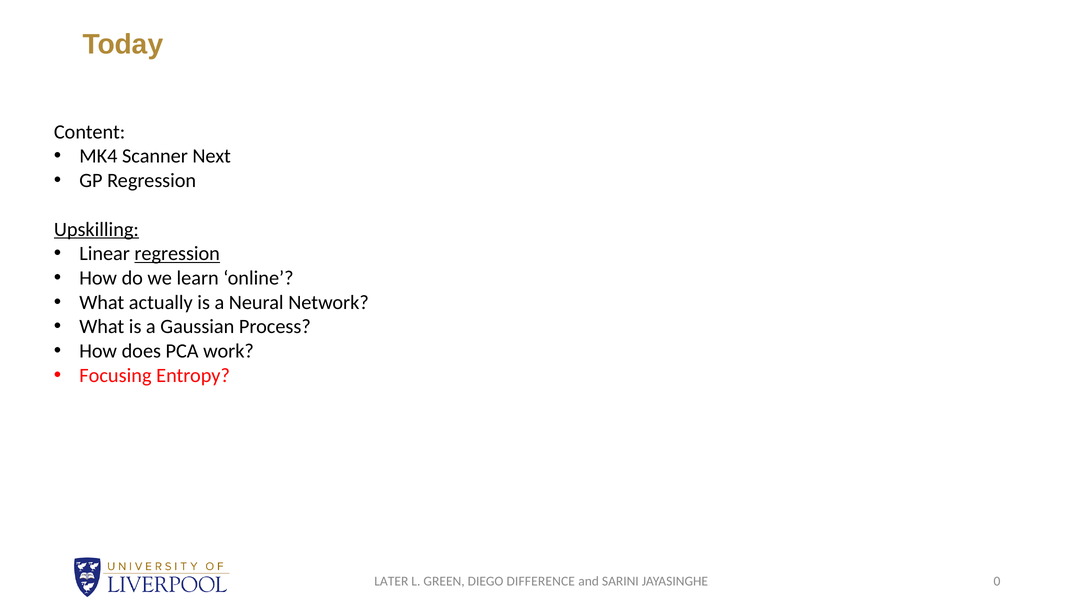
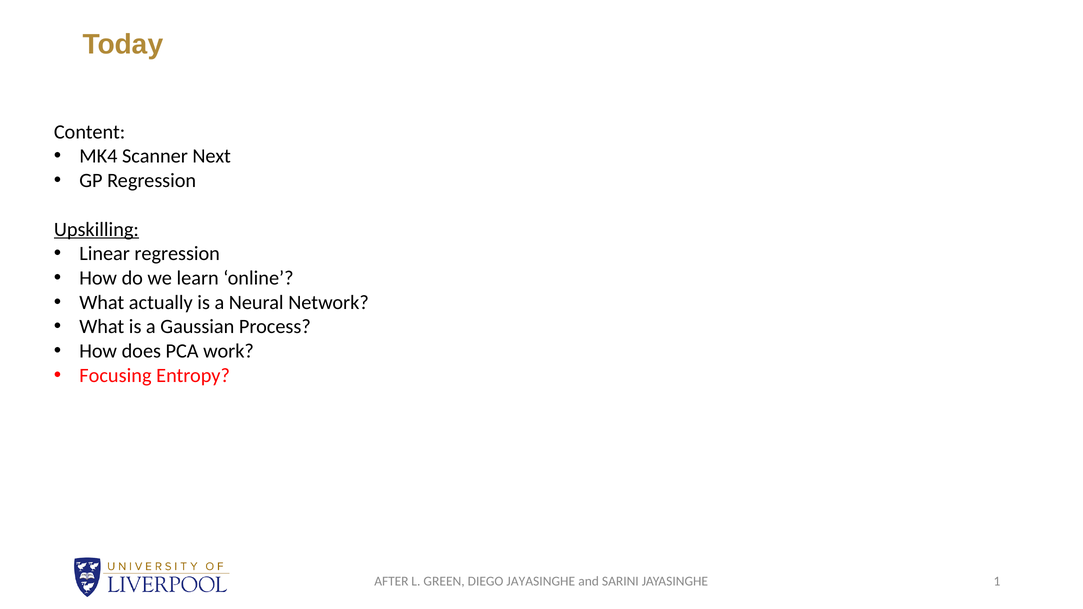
regression at (177, 254) underline: present -> none
LATER: LATER -> AFTER
DIEGO DIFFERENCE: DIFFERENCE -> JAYASINGHE
0: 0 -> 1
